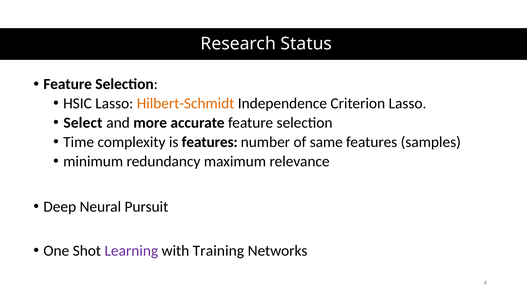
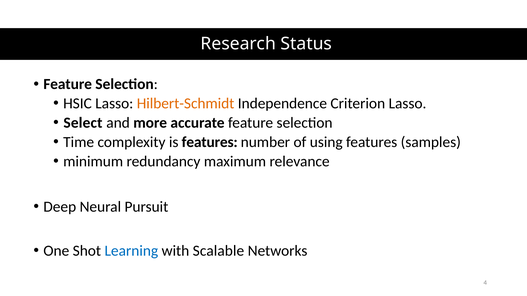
same: same -> using
Learning colour: purple -> blue
Training: Training -> Scalable
